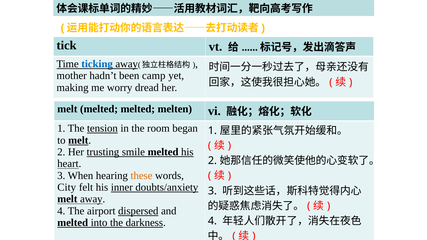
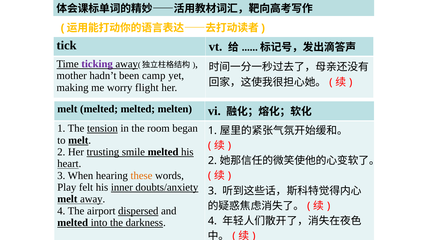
ticking colour: blue -> purple
dread: dread -> flight
City: City -> Play
